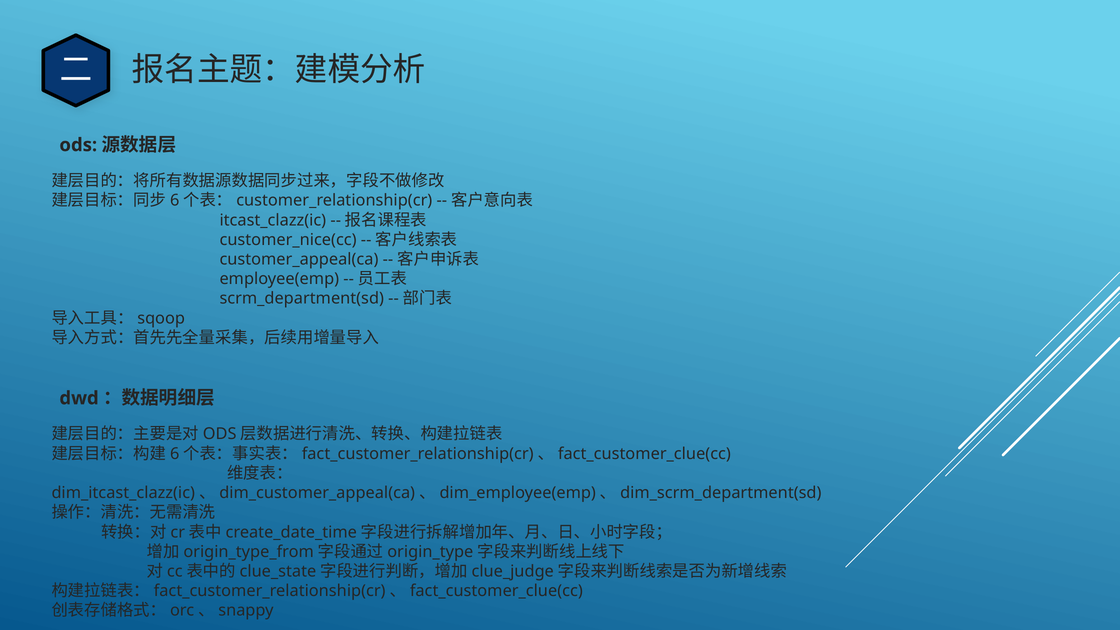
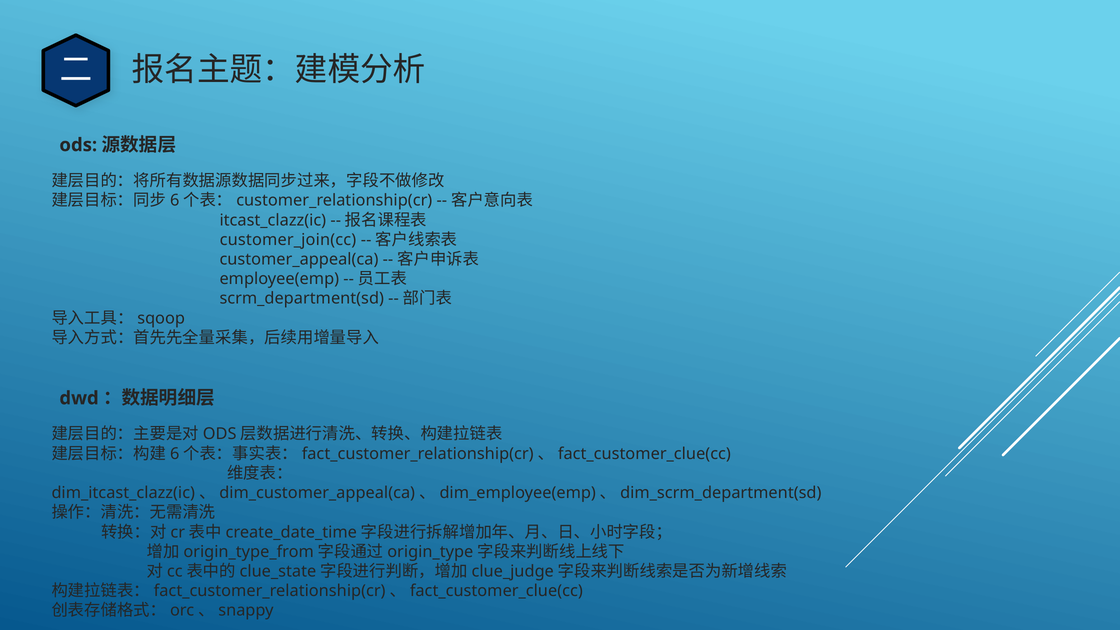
customer_nice(cc: customer_nice(cc -> customer_join(cc
